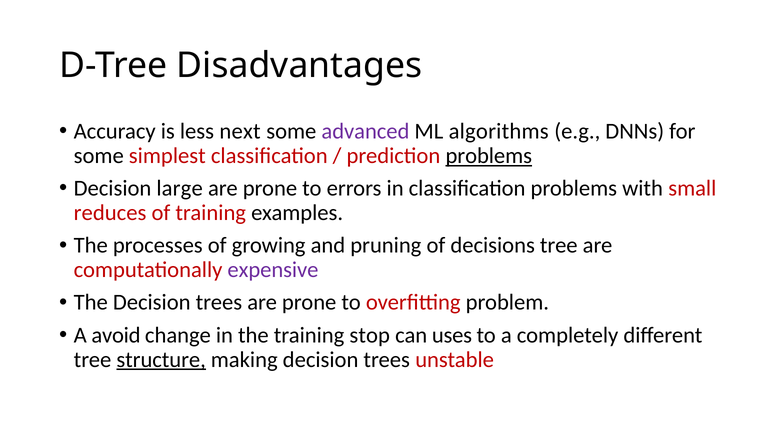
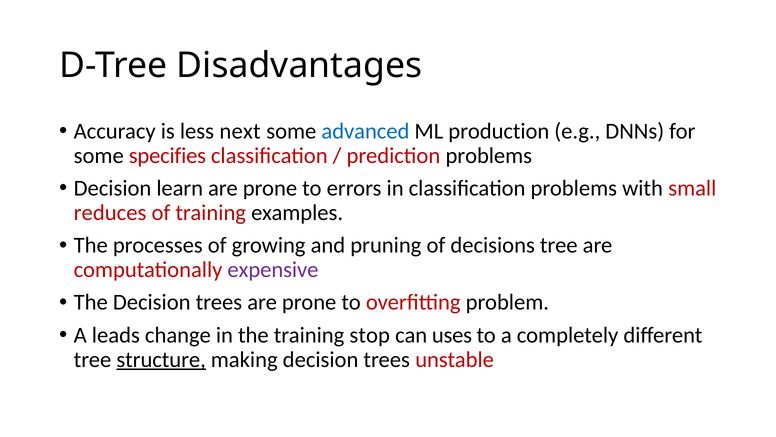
advanced colour: purple -> blue
algorithms: algorithms -> production
simplest: simplest -> specifies
problems at (489, 156) underline: present -> none
large: large -> learn
avoid: avoid -> leads
